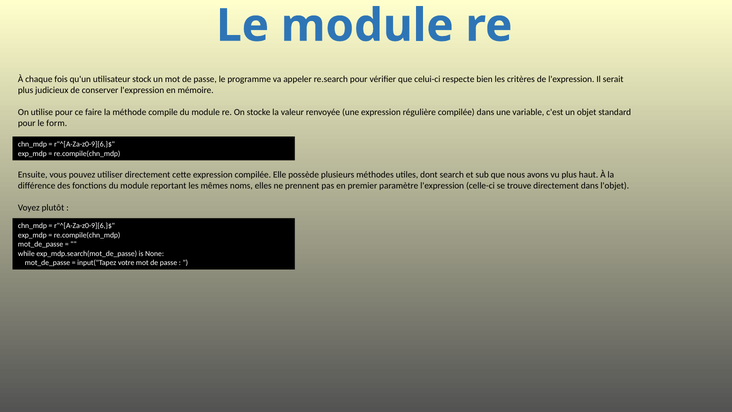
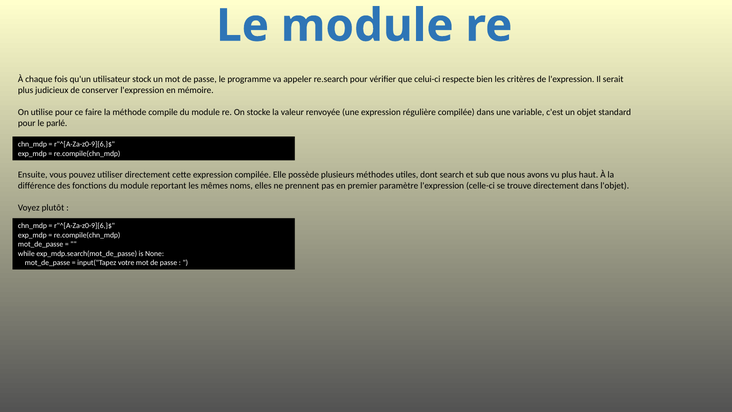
form: form -> parlé
